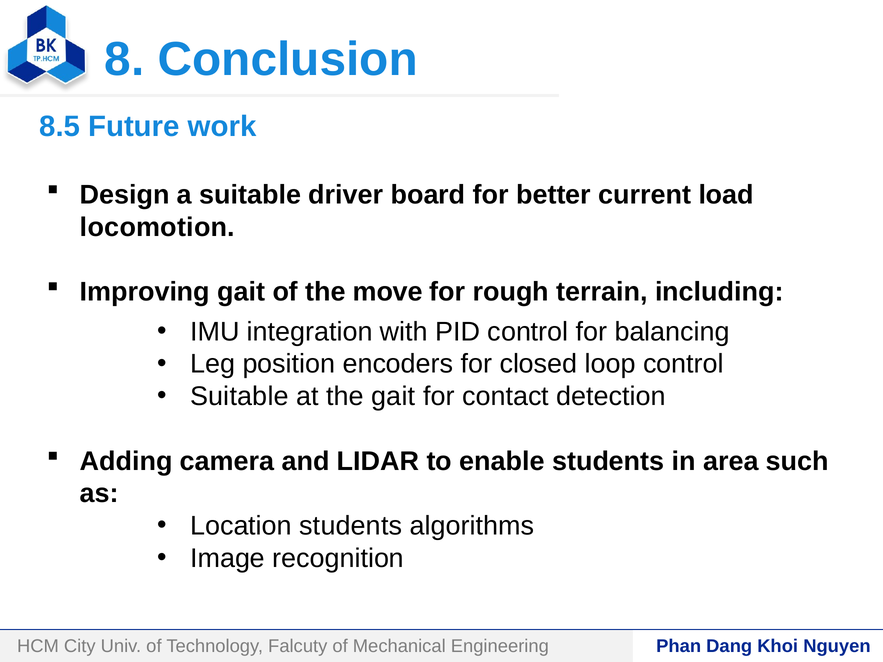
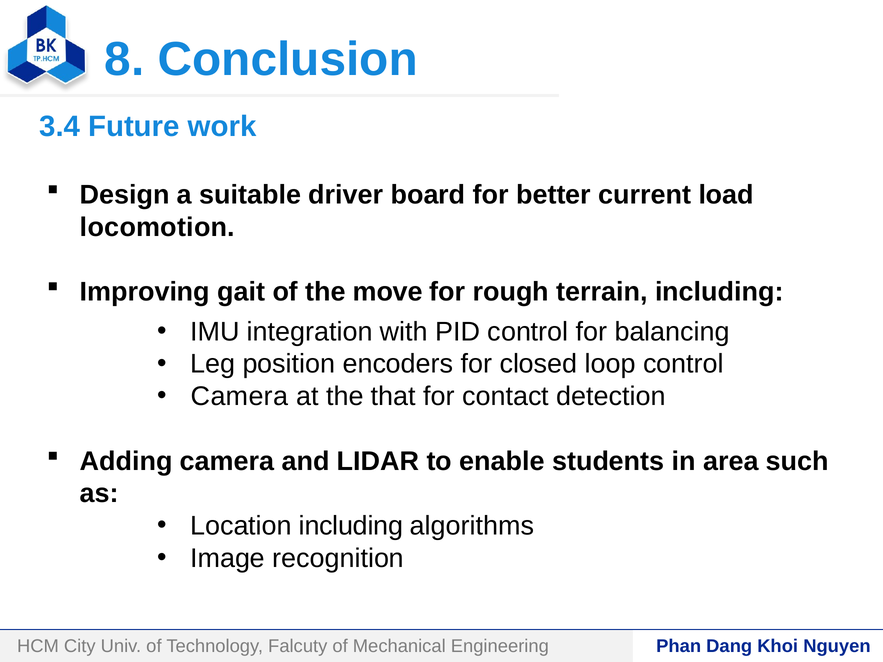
8.5: 8.5 -> 3.4
Suitable at (239, 397): Suitable -> Camera
the gait: gait -> that
Location students: students -> including
